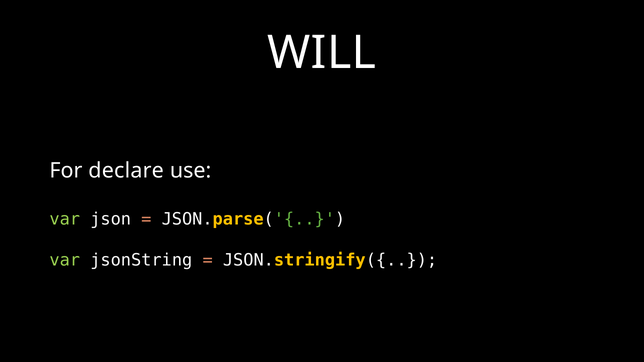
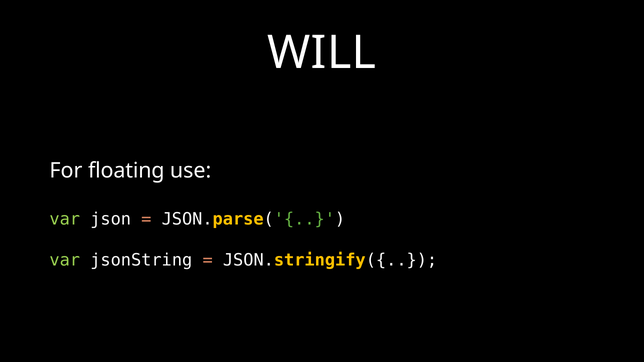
declare: declare -> floating
